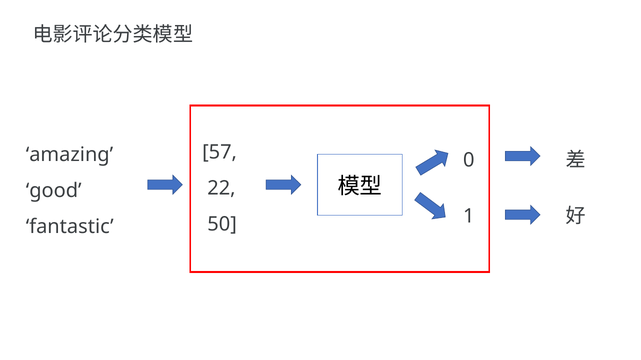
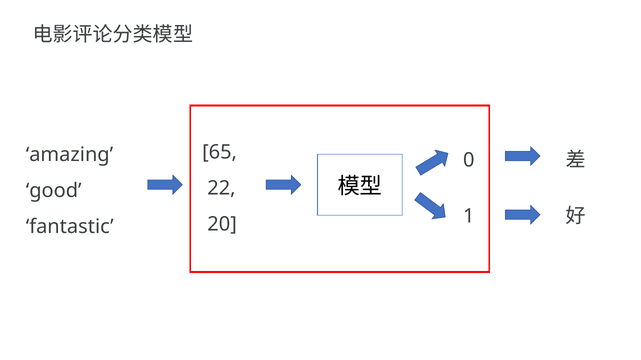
57: 57 -> 65
50: 50 -> 20
